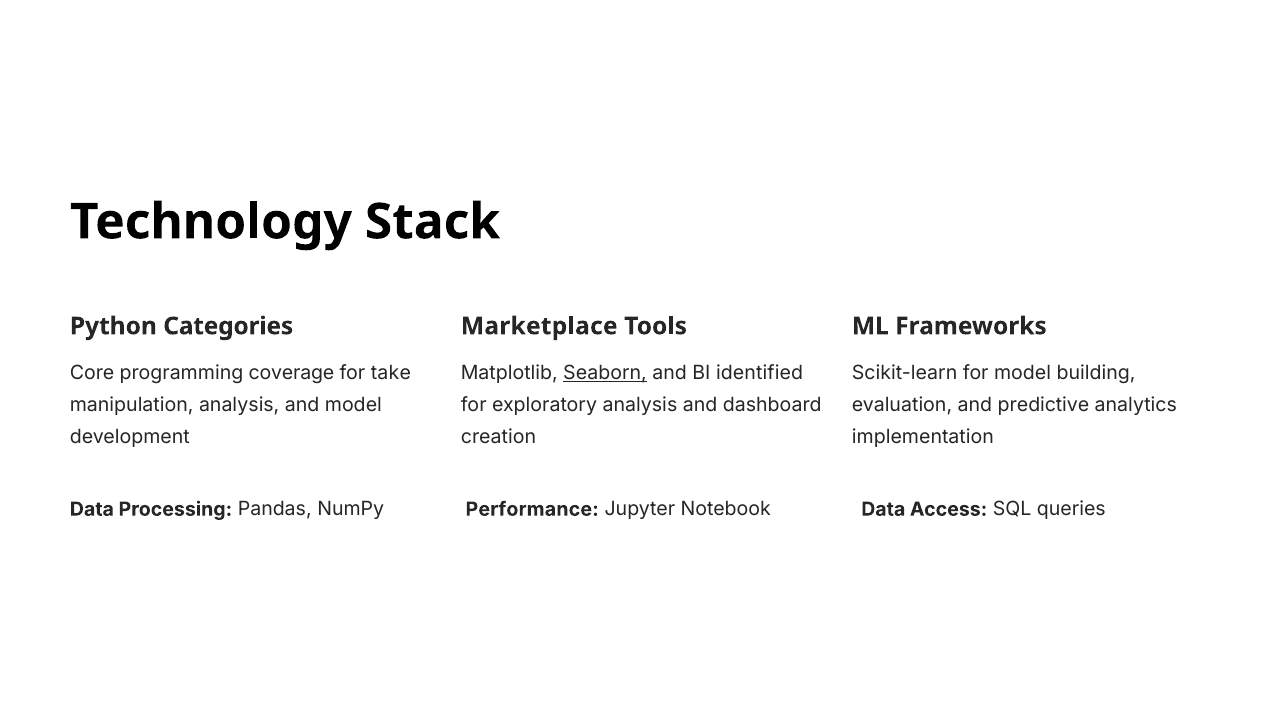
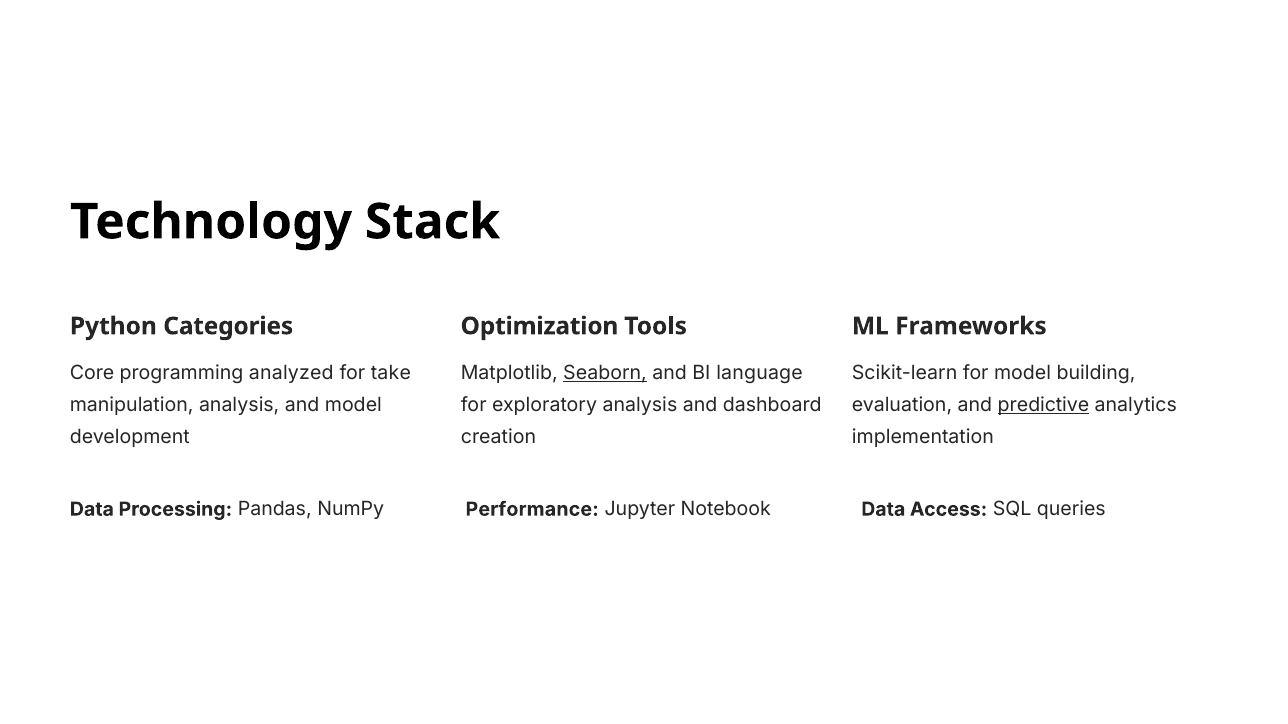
Marketplace: Marketplace -> Optimization
coverage: coverage -> analyzed
identified: identified -> language
predictive underline: none -> present
